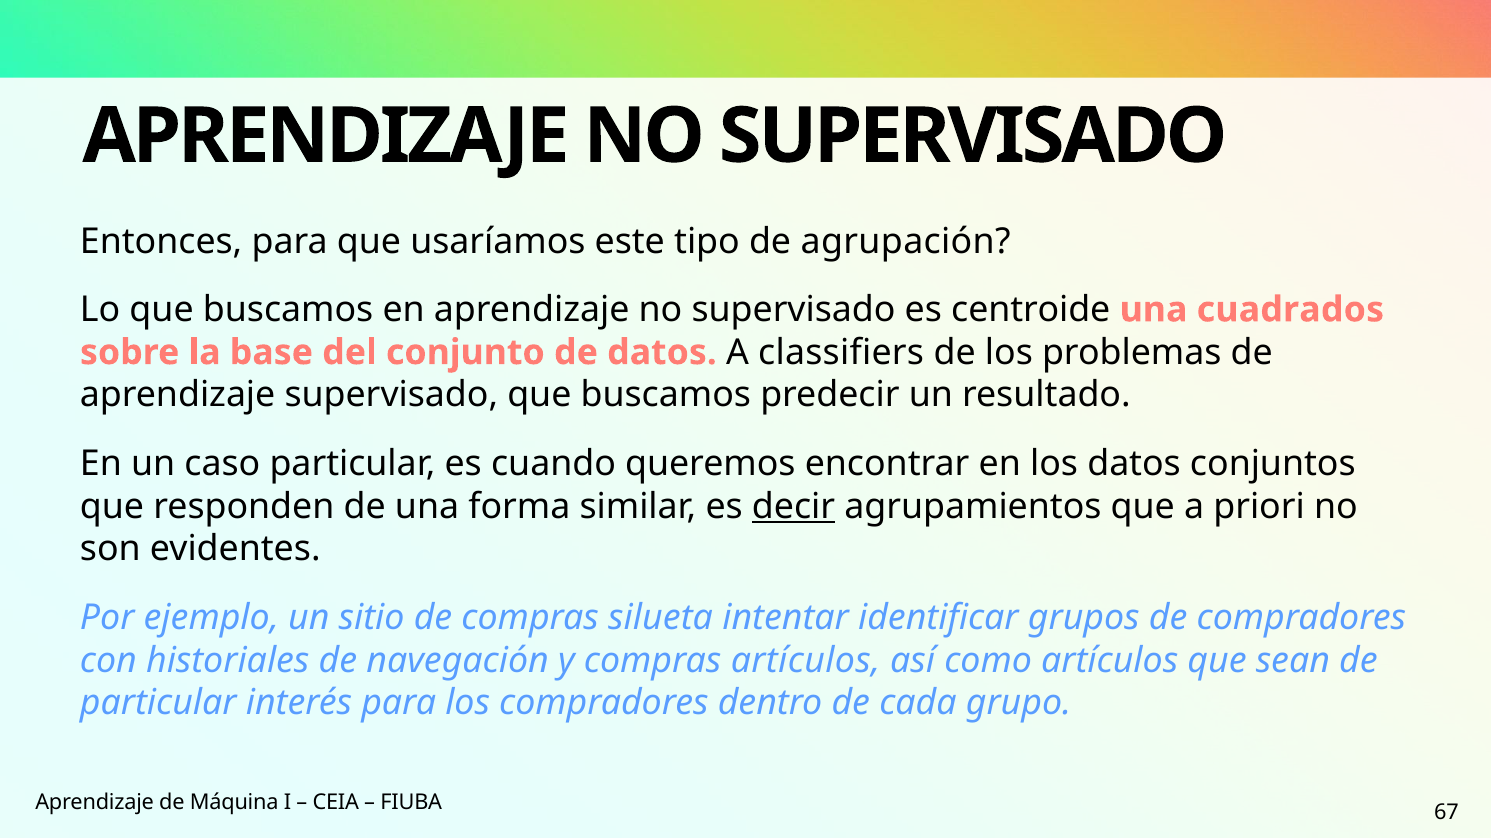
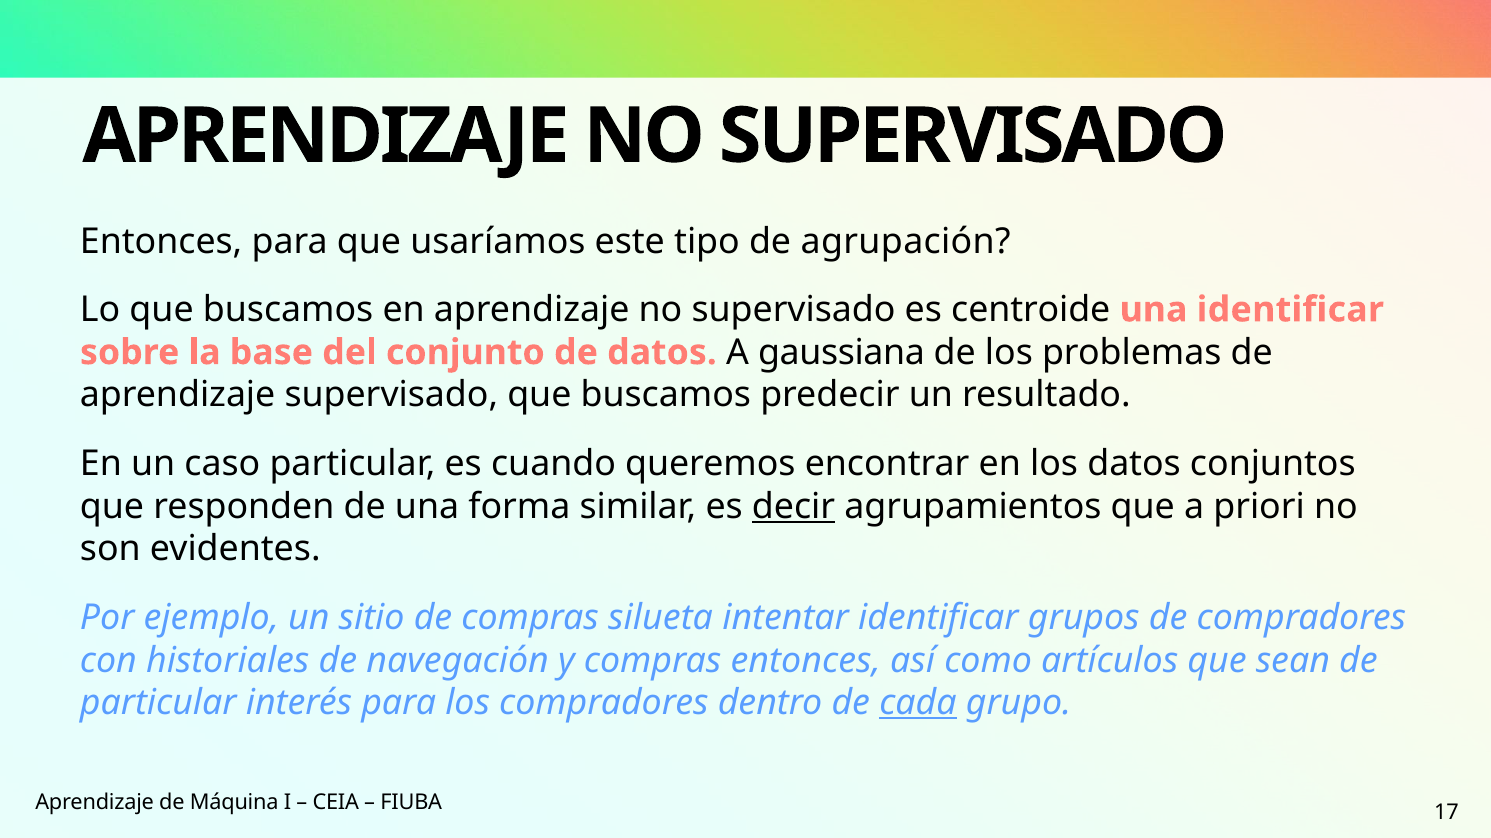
una cuadrados: cuadrados -> identificar
classifiers: classifiers -> gaussiana
compras artículos: artículos -> entonces
cada underline: none -> present
67: 67 -> 17
